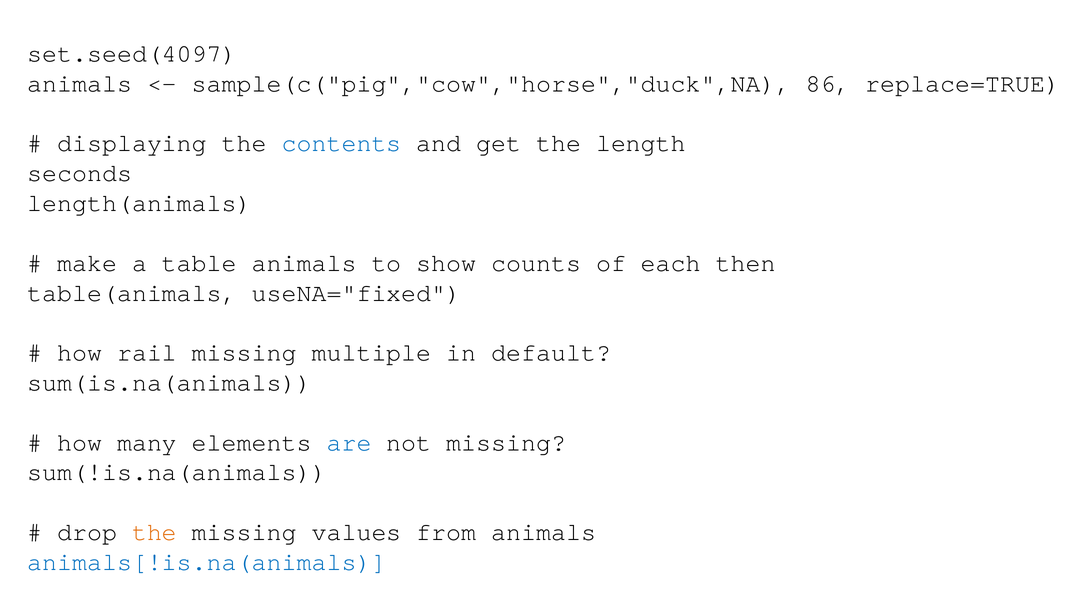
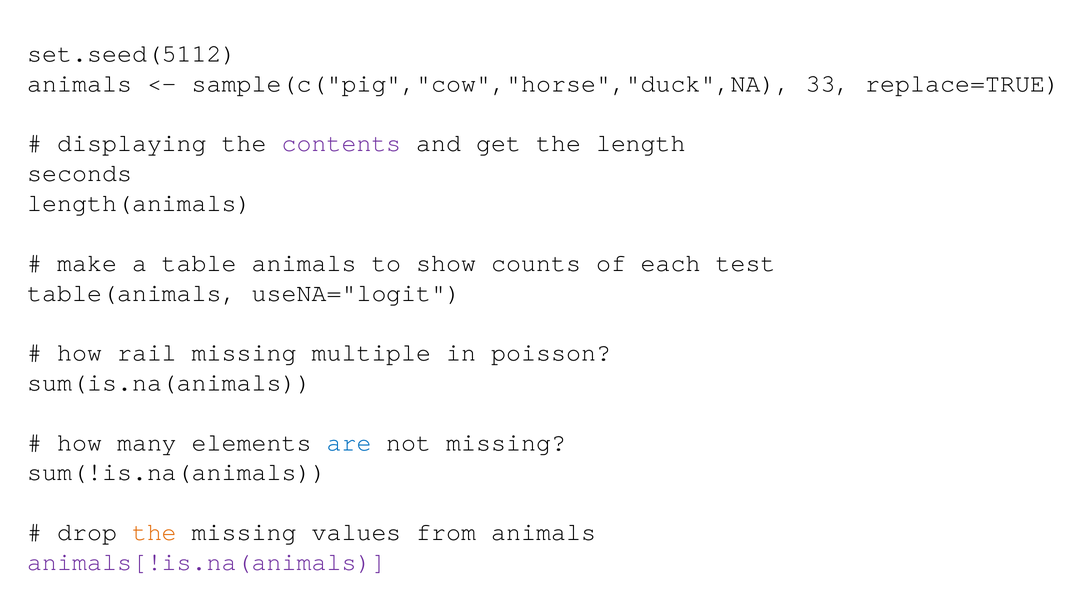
set.seed(4097: set.seed(4097 -> set.seed(5112
86: 86 -> 33
contents colour: blue -> purple
then: then -> test
useNA="fixed: useNA="fixed -> useNA="logit
default: default -> poisson
animals[!is.na(animals colour: blue -> purple
